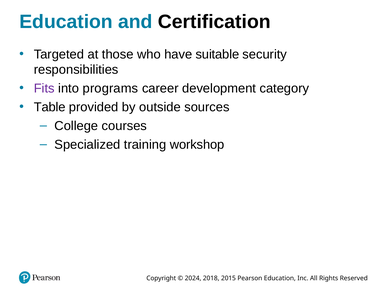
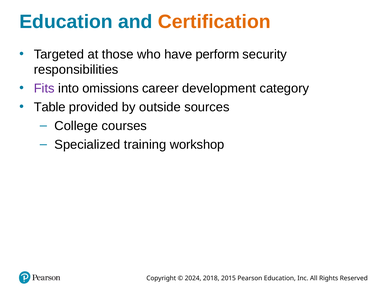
Certification colour: black -> orange
suitable: suitable -> perform
programs: programs -> omissions
